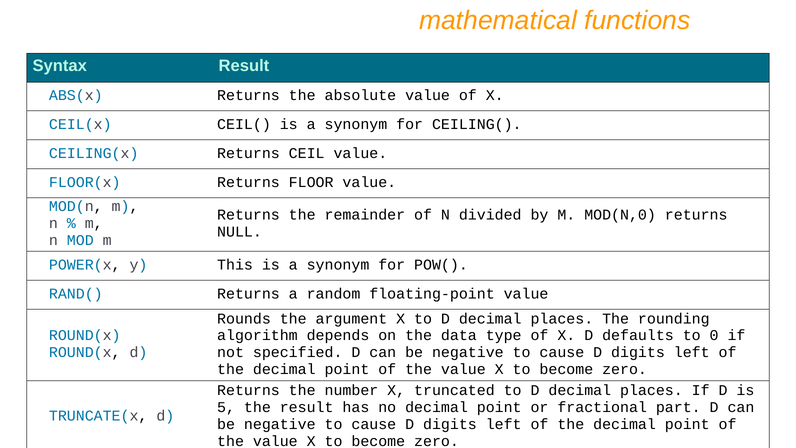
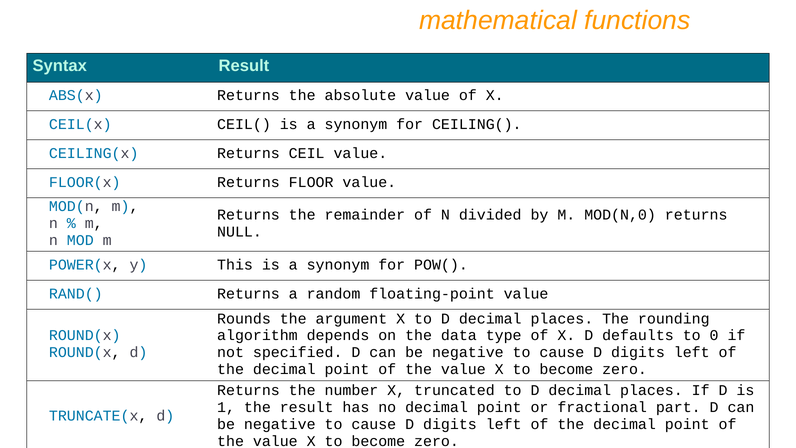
5: 5 -> 1
